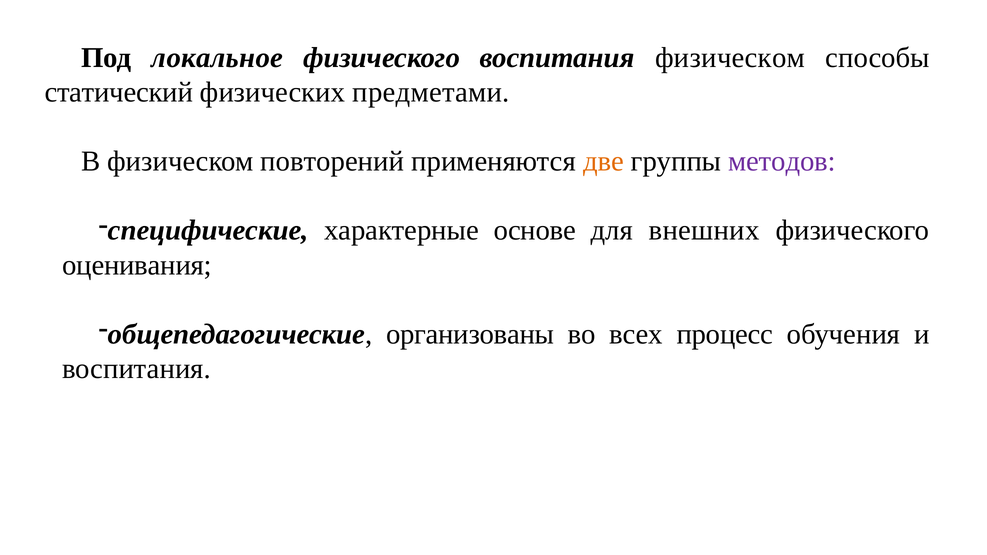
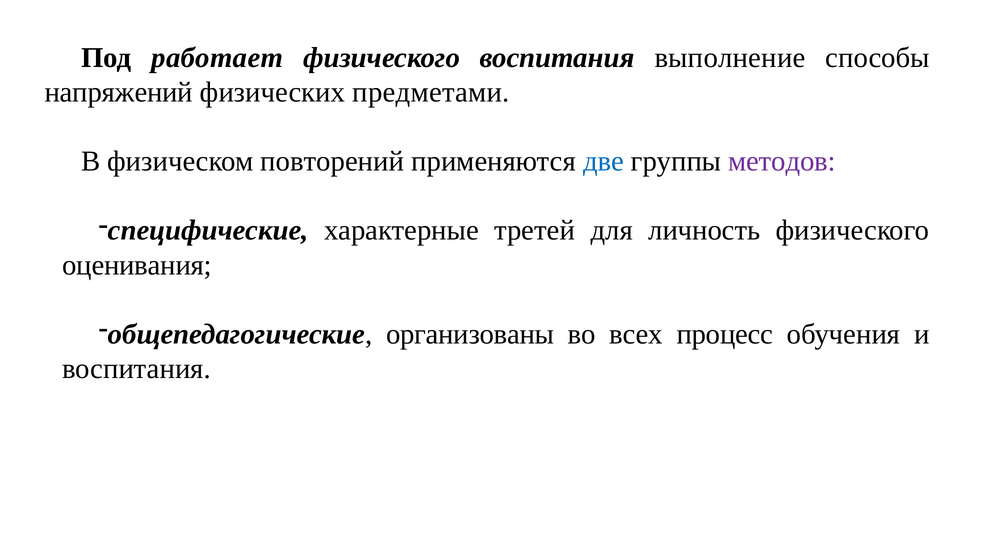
локальное: локальное -> работает
воспитания физическом: физическом -> выполнение
статический: статический -> напряжений
две colour: orange -> blue
основе: основе -> третей
внешних: внешних -> личность
